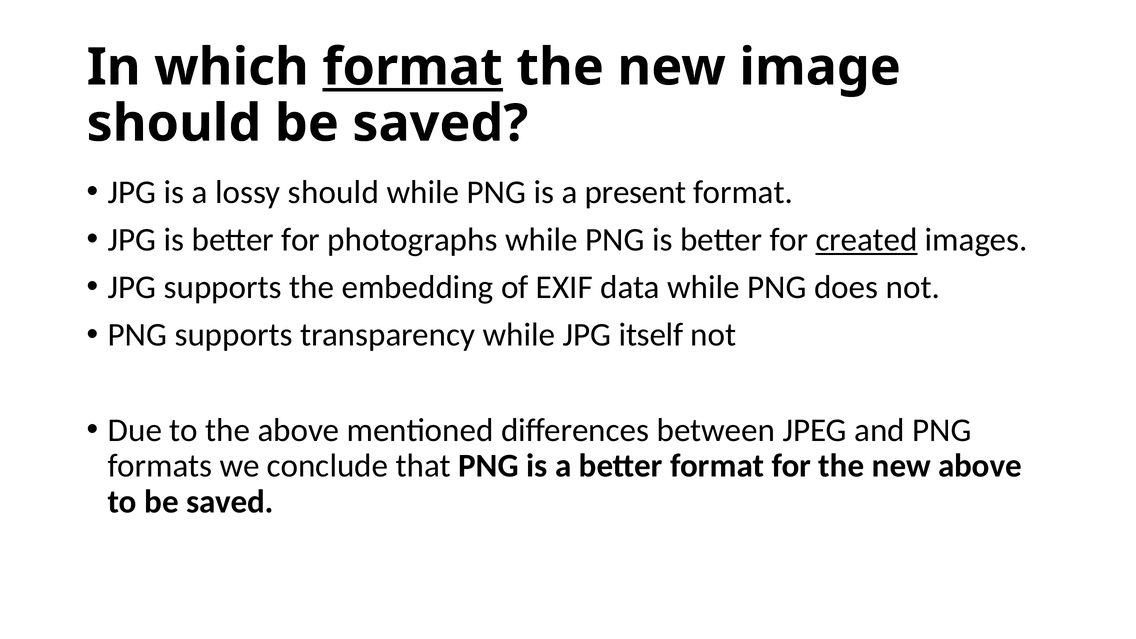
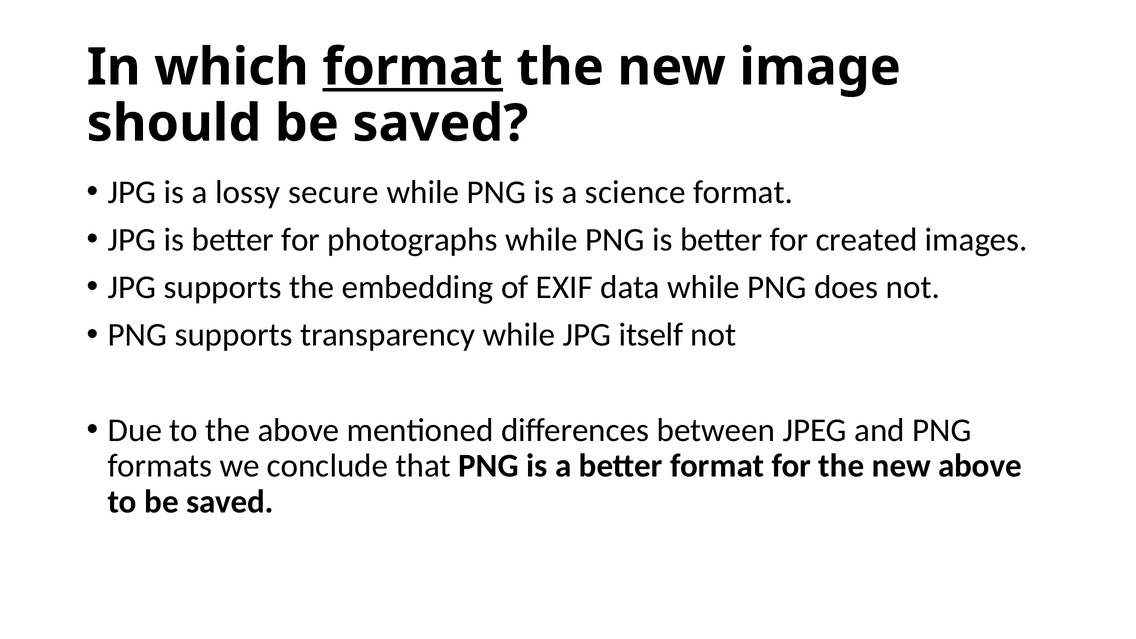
lossy should: should -> secure
present: present -> science
created underline: present -> none
